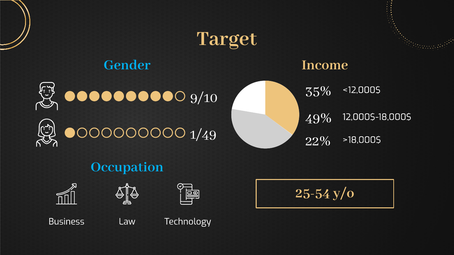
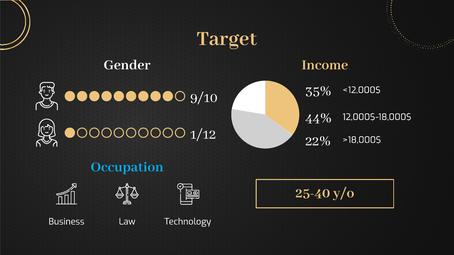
Gender colour: light blue -> white
49%: 49% -> 44%
1/49: 1/49 -> 1/12
25-54: 25-54 -> 25-40
